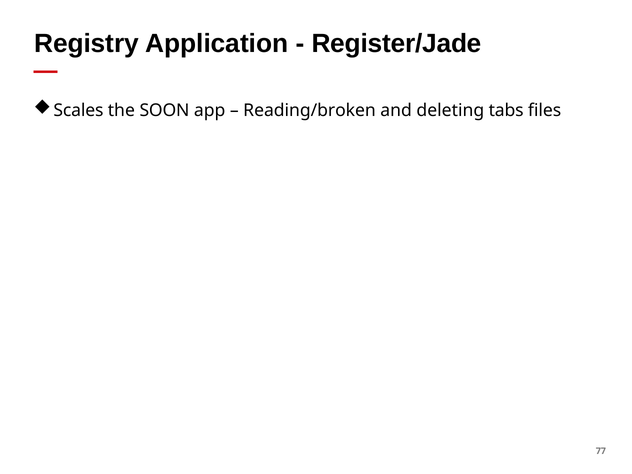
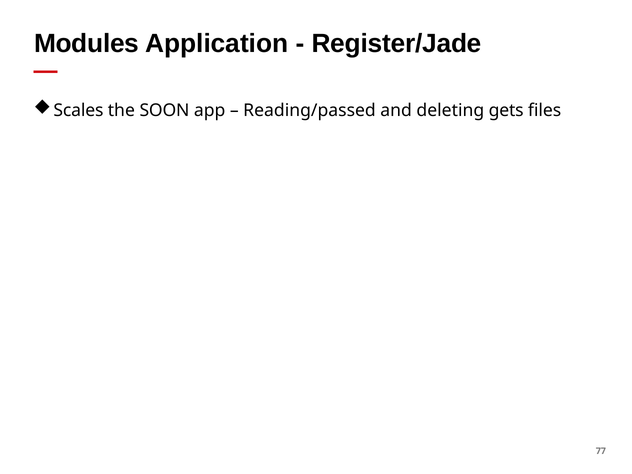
Registry: Registry -> Modules
Reading/broken: Reading/broken -> Reading/passed
tabs: tabs -> gets
